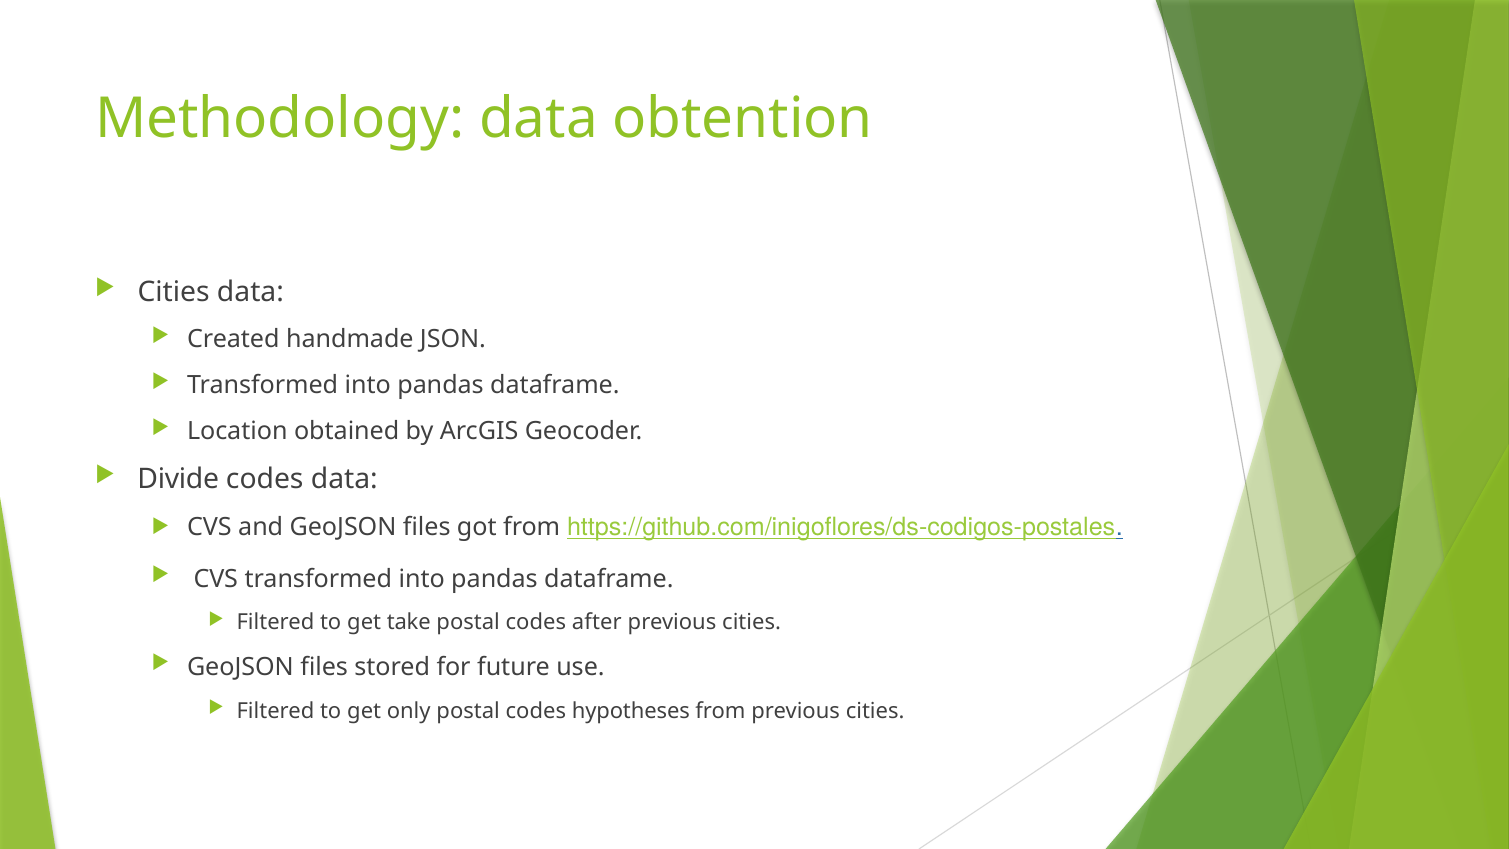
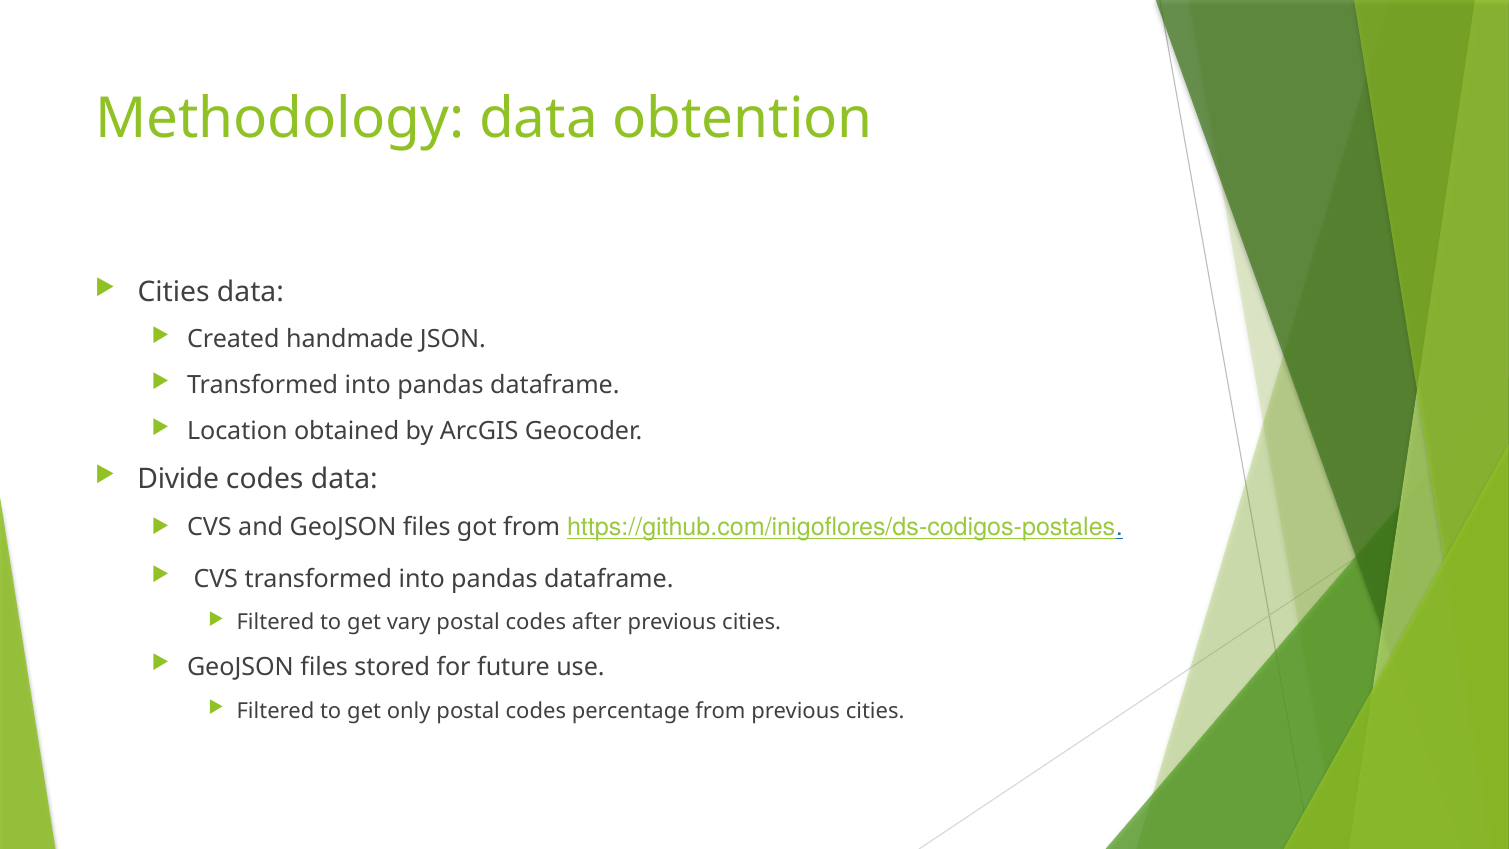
take: take -> vary
hypotheses: hypotheses -> percentage
